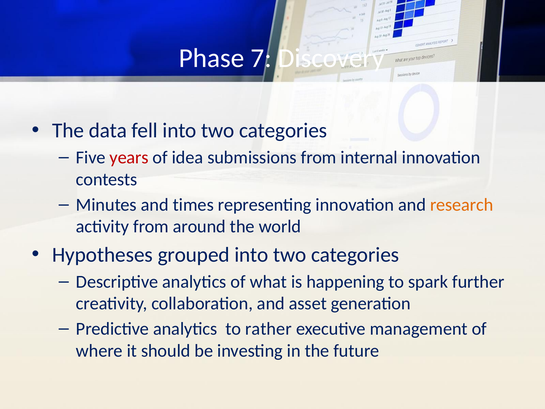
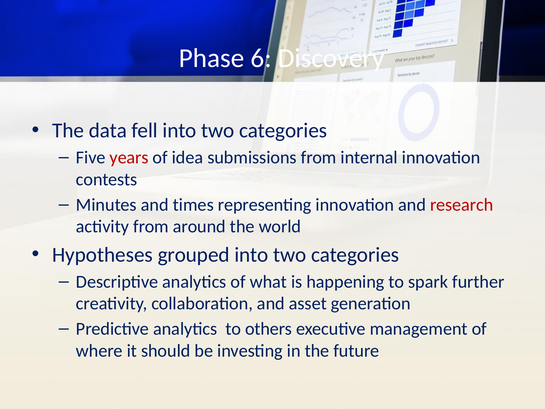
7: 7 -> 6
research colour: orange -> red
rather: rather -> others
